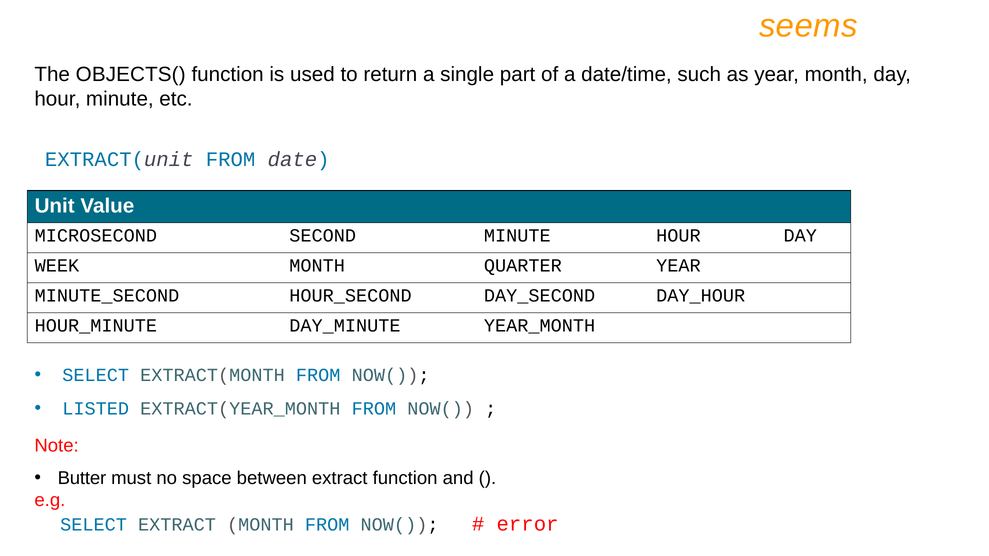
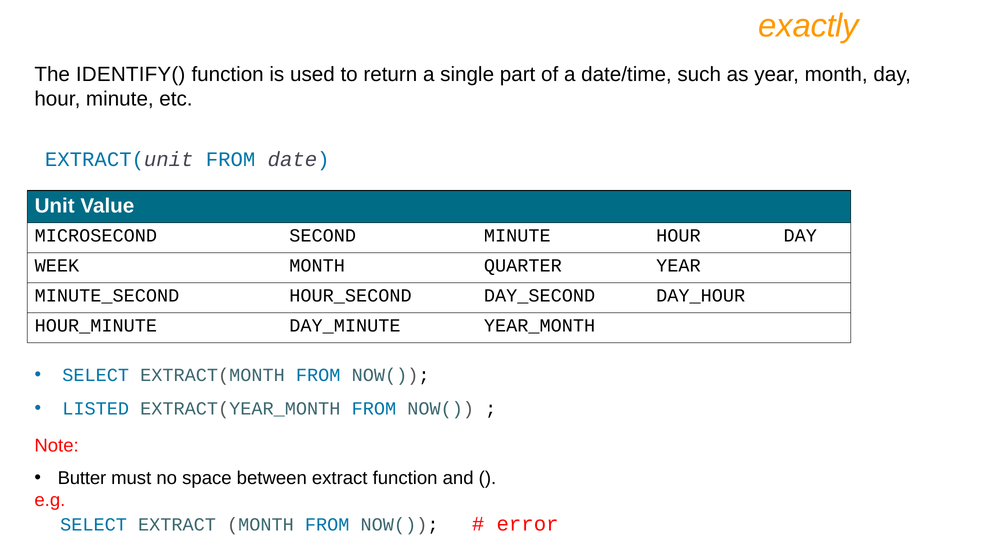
seems: seems -> exactly
OBJECTS(: OBJECTS( -> IDENTIFY(
